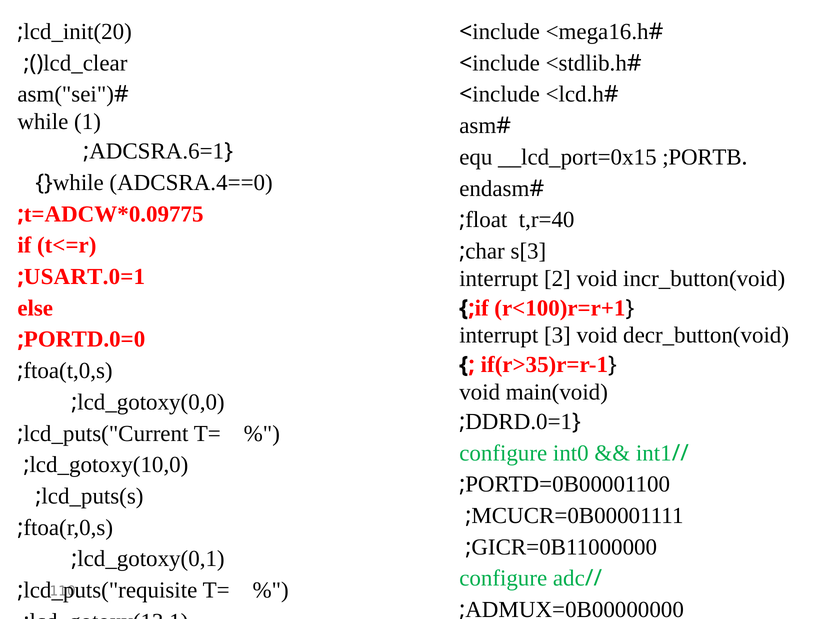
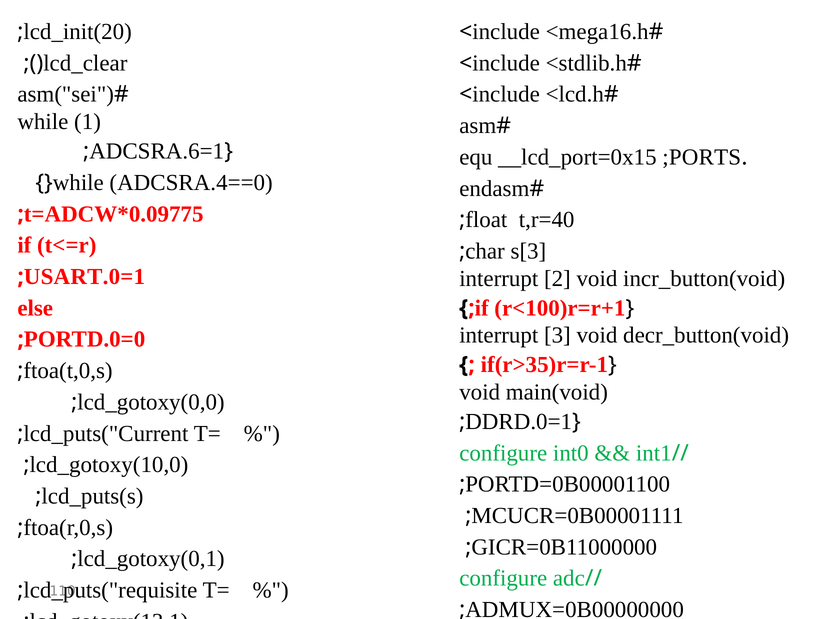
;PORTB: ;PORTB -> ;PORTS
